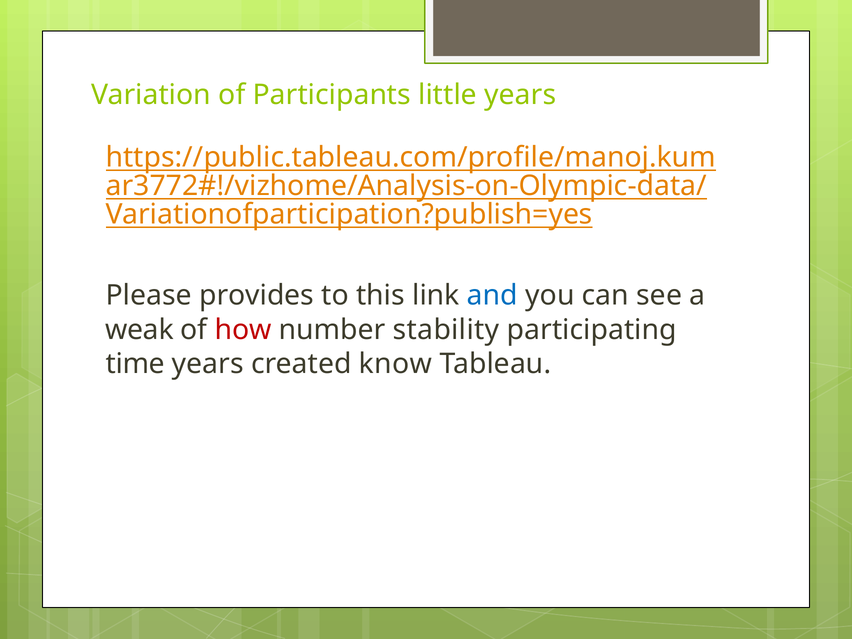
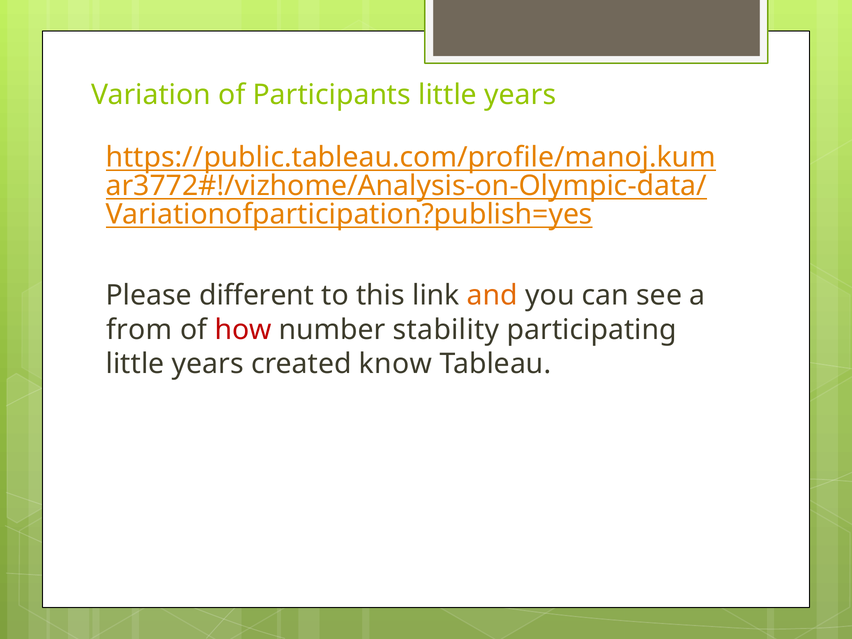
provides: provides -> different
and colour: blue -> orange
weak: weak -> from
time at (135, 364): time -> little
